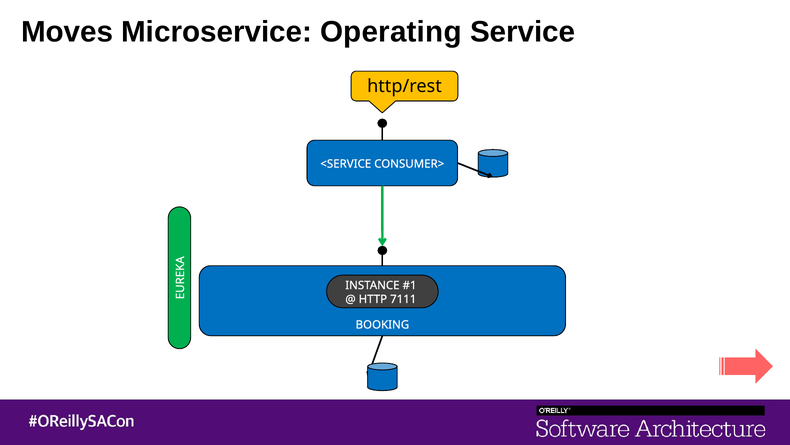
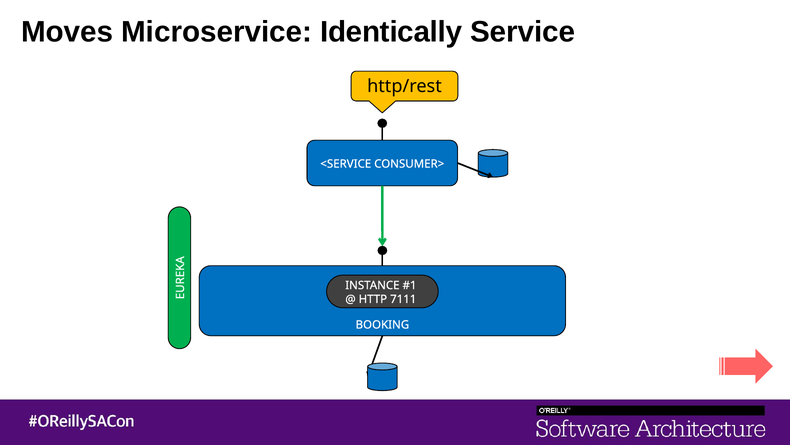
Operating: Operating -> Identically
